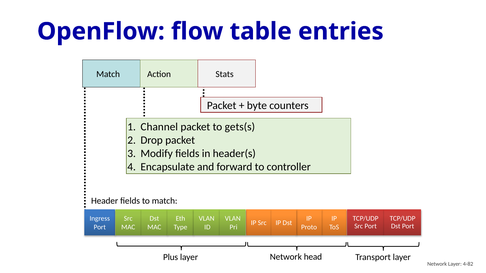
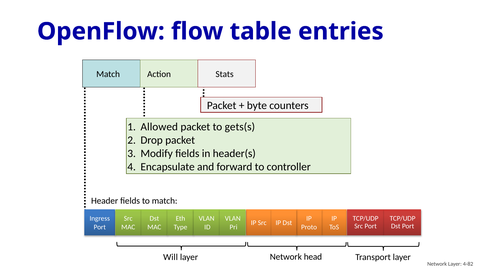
Channel: Channel -> Allowed
Plus: Plus -> Will
